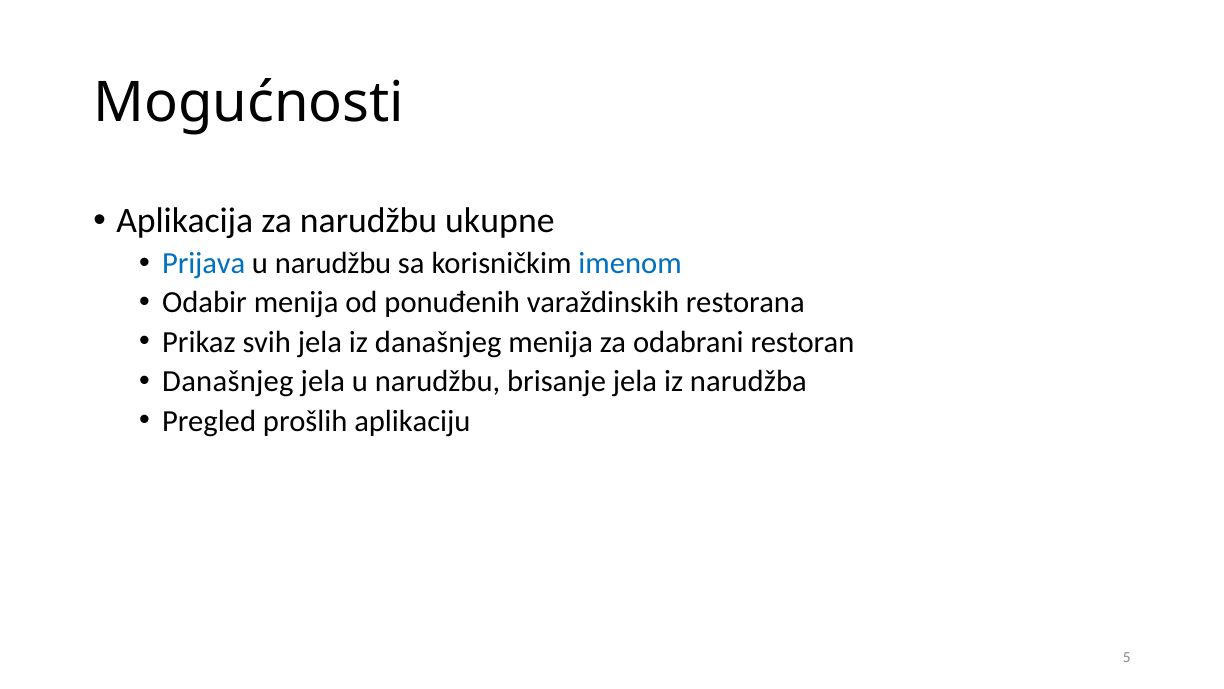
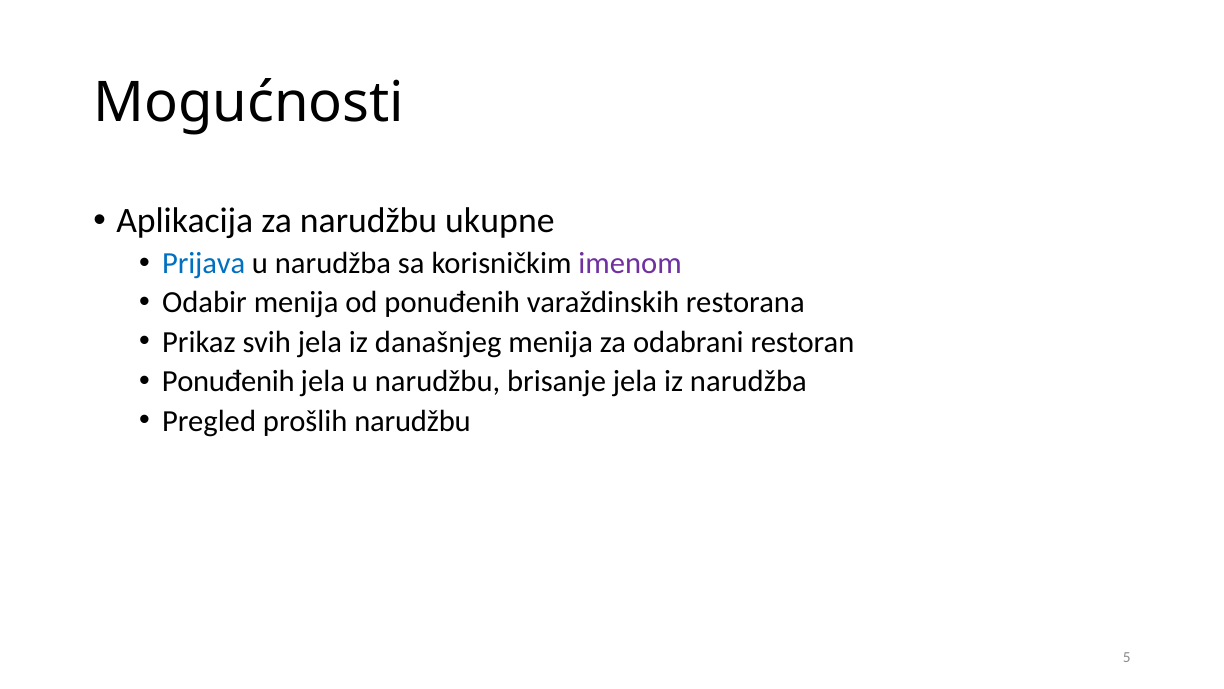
narudžbu at (333, 263): narudžbu -> narudžba
imenom colour: blue -> purple
Današnjeg at (228, 381): Današnjeg -> Ponuđenih
prošlih aplikaciju: aplikaciju -> narudžbu
